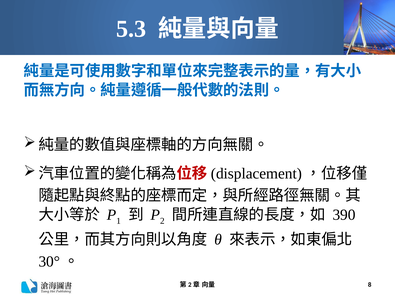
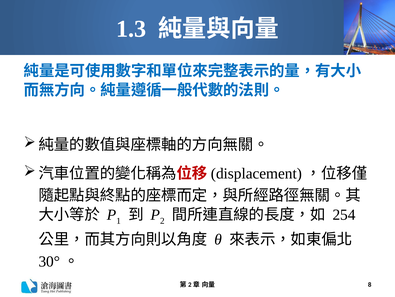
5.3: 5.3 -> 1.3
390: 390 -> 254
